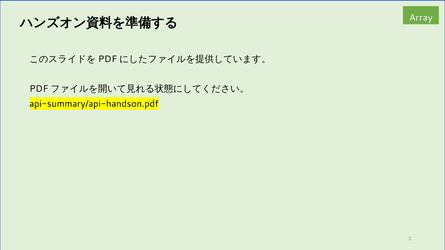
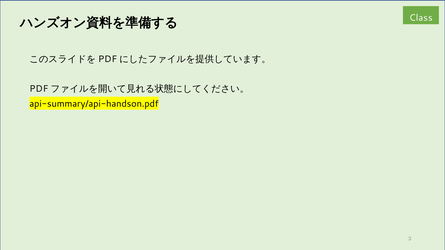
Array: Array -> Class
